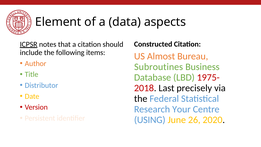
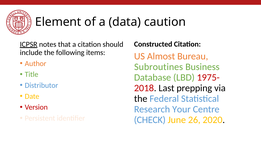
aspects: aspects -> caution
precisely: precisely -> prepping
USING: USING -> CHECK
